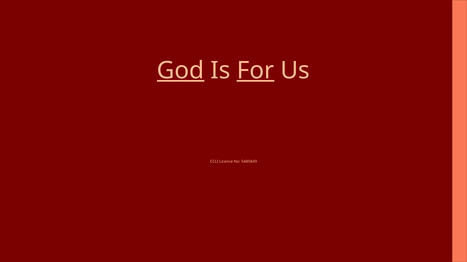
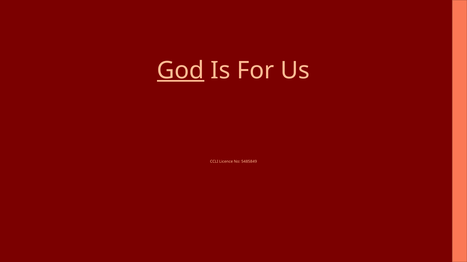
For underline: present -> none
